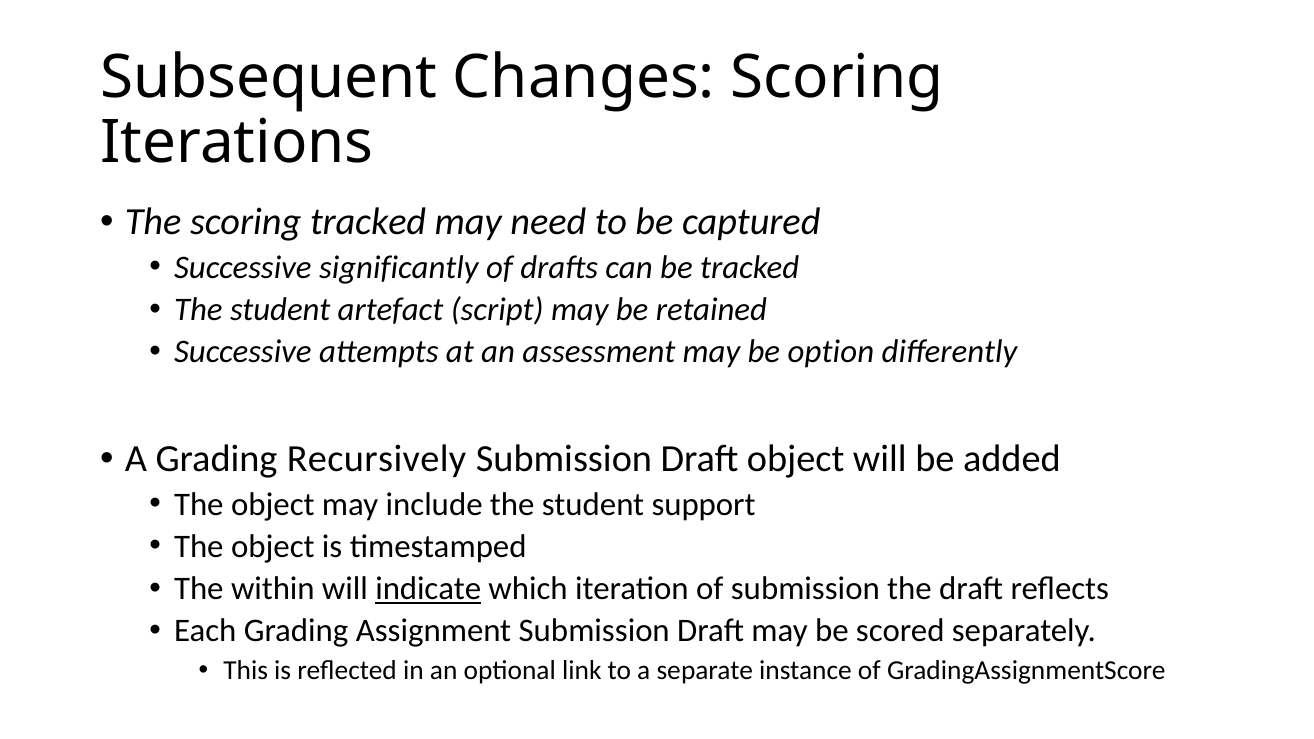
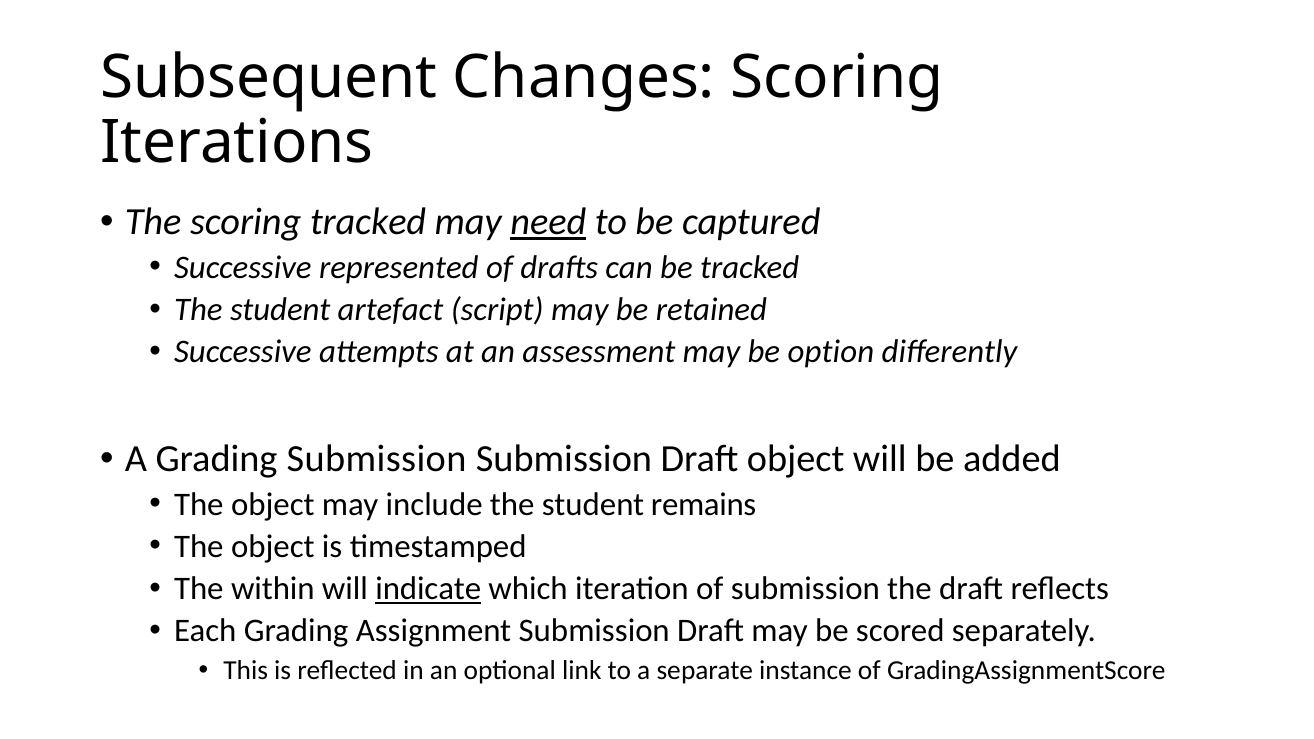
need underline: none -> present
significantly: significantly -> represented
Grading Recursively: Recursively -> Submission
support: support -> remains
